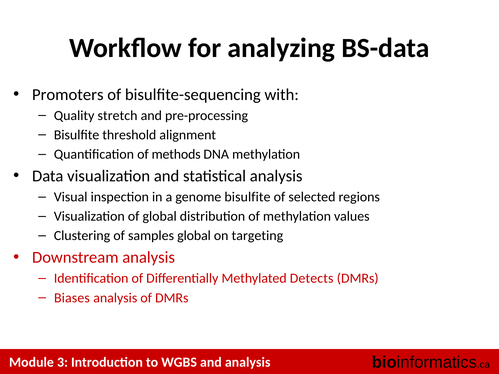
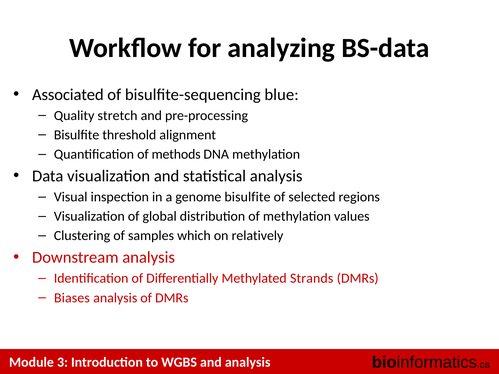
Promoters: Promoters -> Associated
with: with -> blue
samples global: global -> which
targeting: targeting -> relatively
Detects: Detects -> Strands
